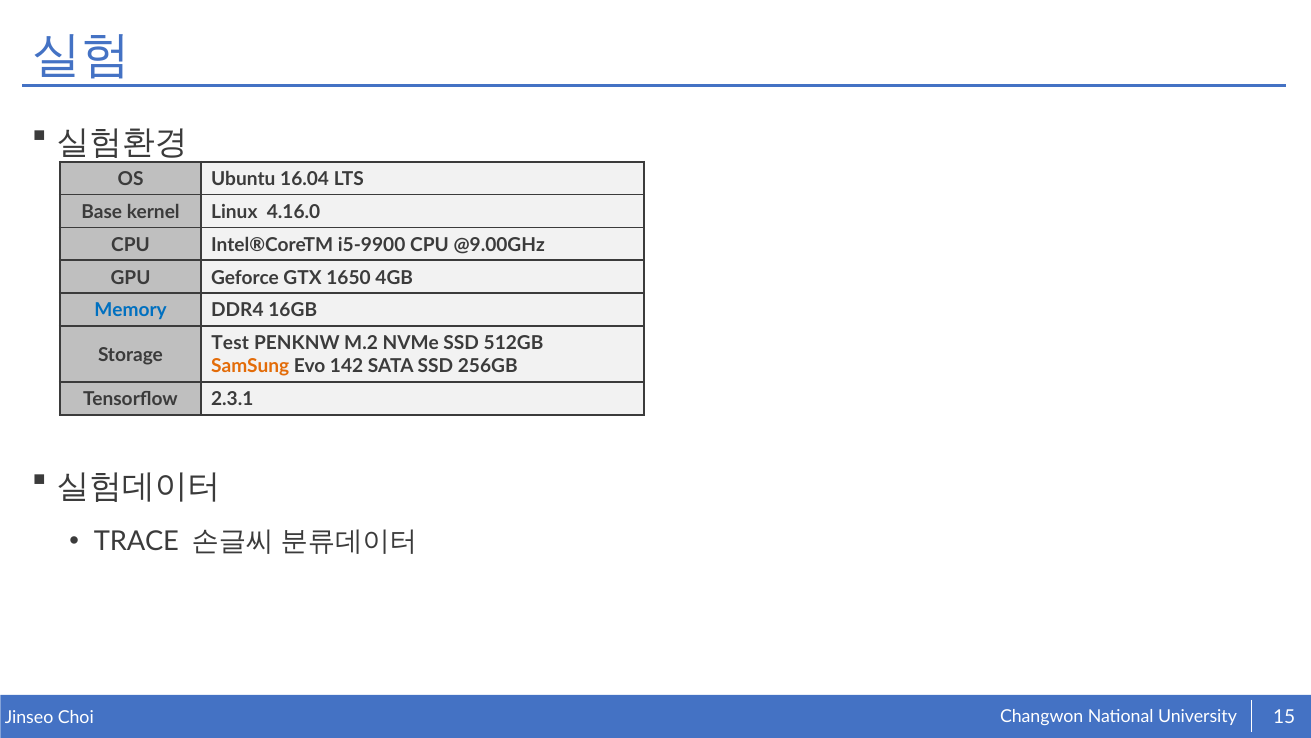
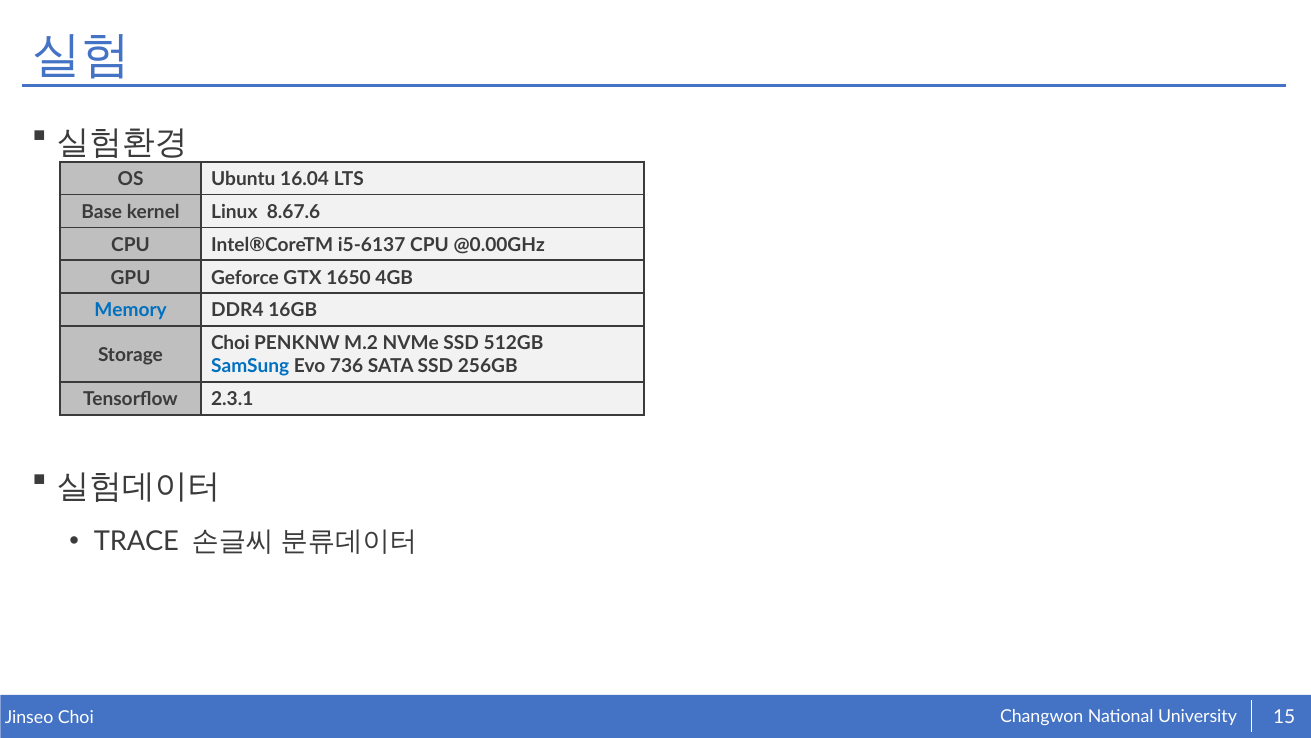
4.16.0: 4.16.0 -> 8.67.6
i5-9900: i5-9900 -> i5-6137
@9.00GHz: @9.00GHz -> @0.00GHz
Test at (230, 343): Test -> Choi
SamSung colour: orange -> blue
142: 142 -> 736
